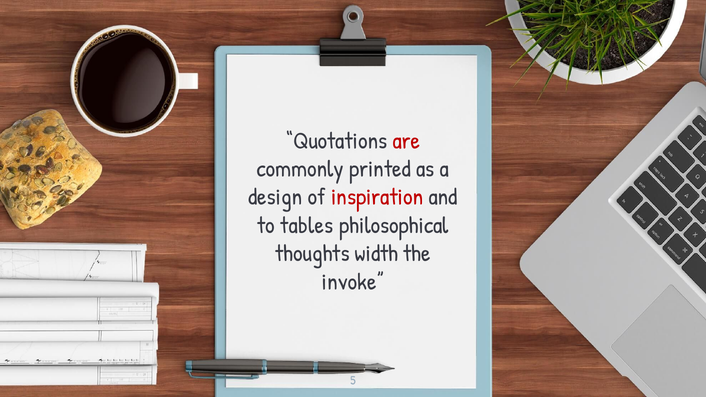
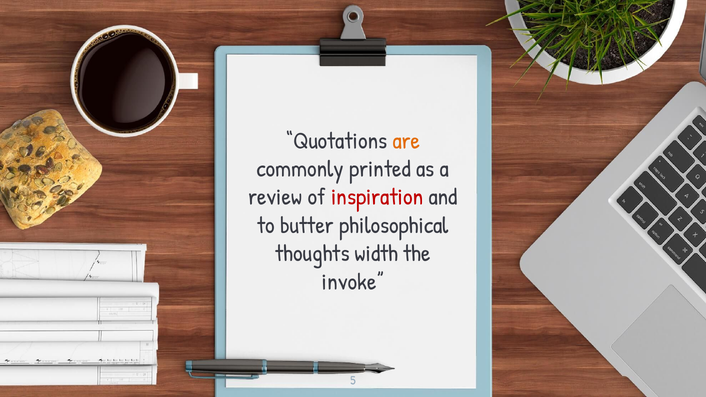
are colour: red -> orange
design: design -> review
tables: tables -> butter
